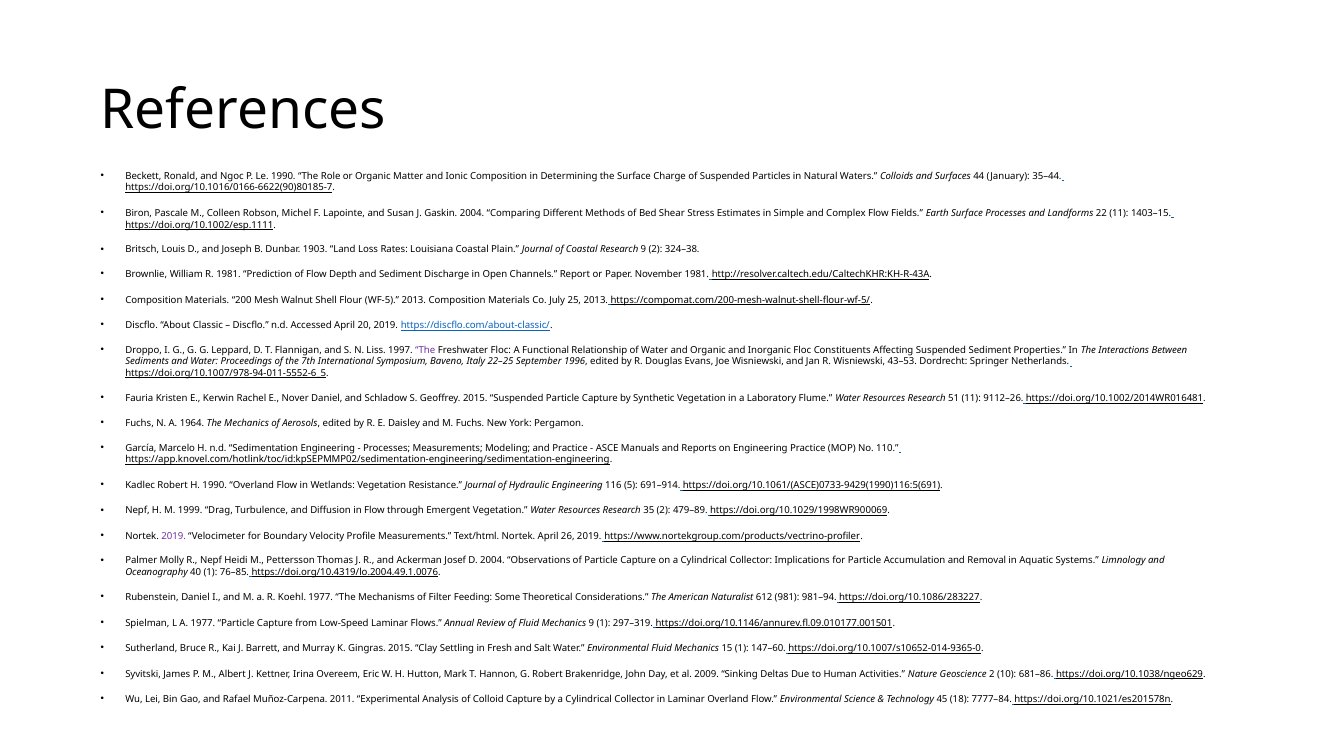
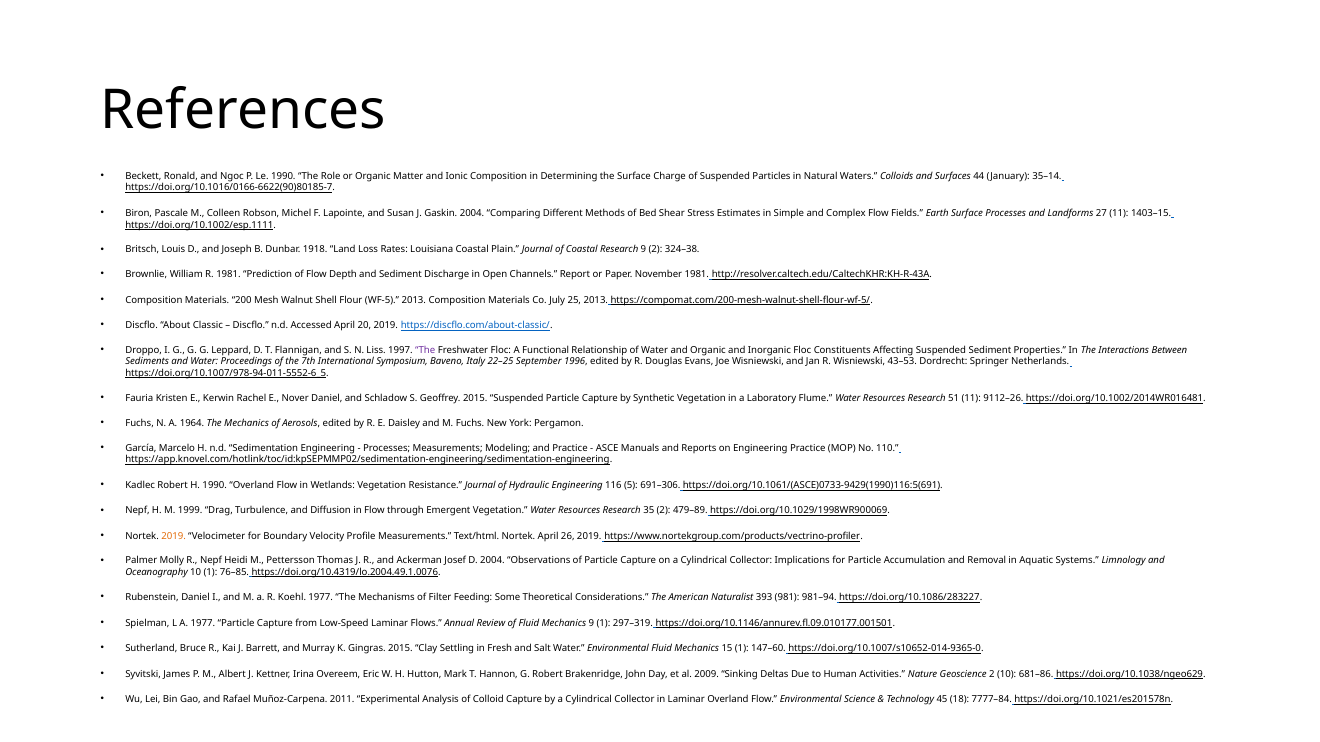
35–44: 35–44 -> 35–14
22: 22 -> 27
1903: 1903 -> 1918
691–914: 691–914 -> 691–306
2019 at (174, 537) colour: purple -> orange
Oceanography 40: 40 -> 10
612: 612 -> 393
